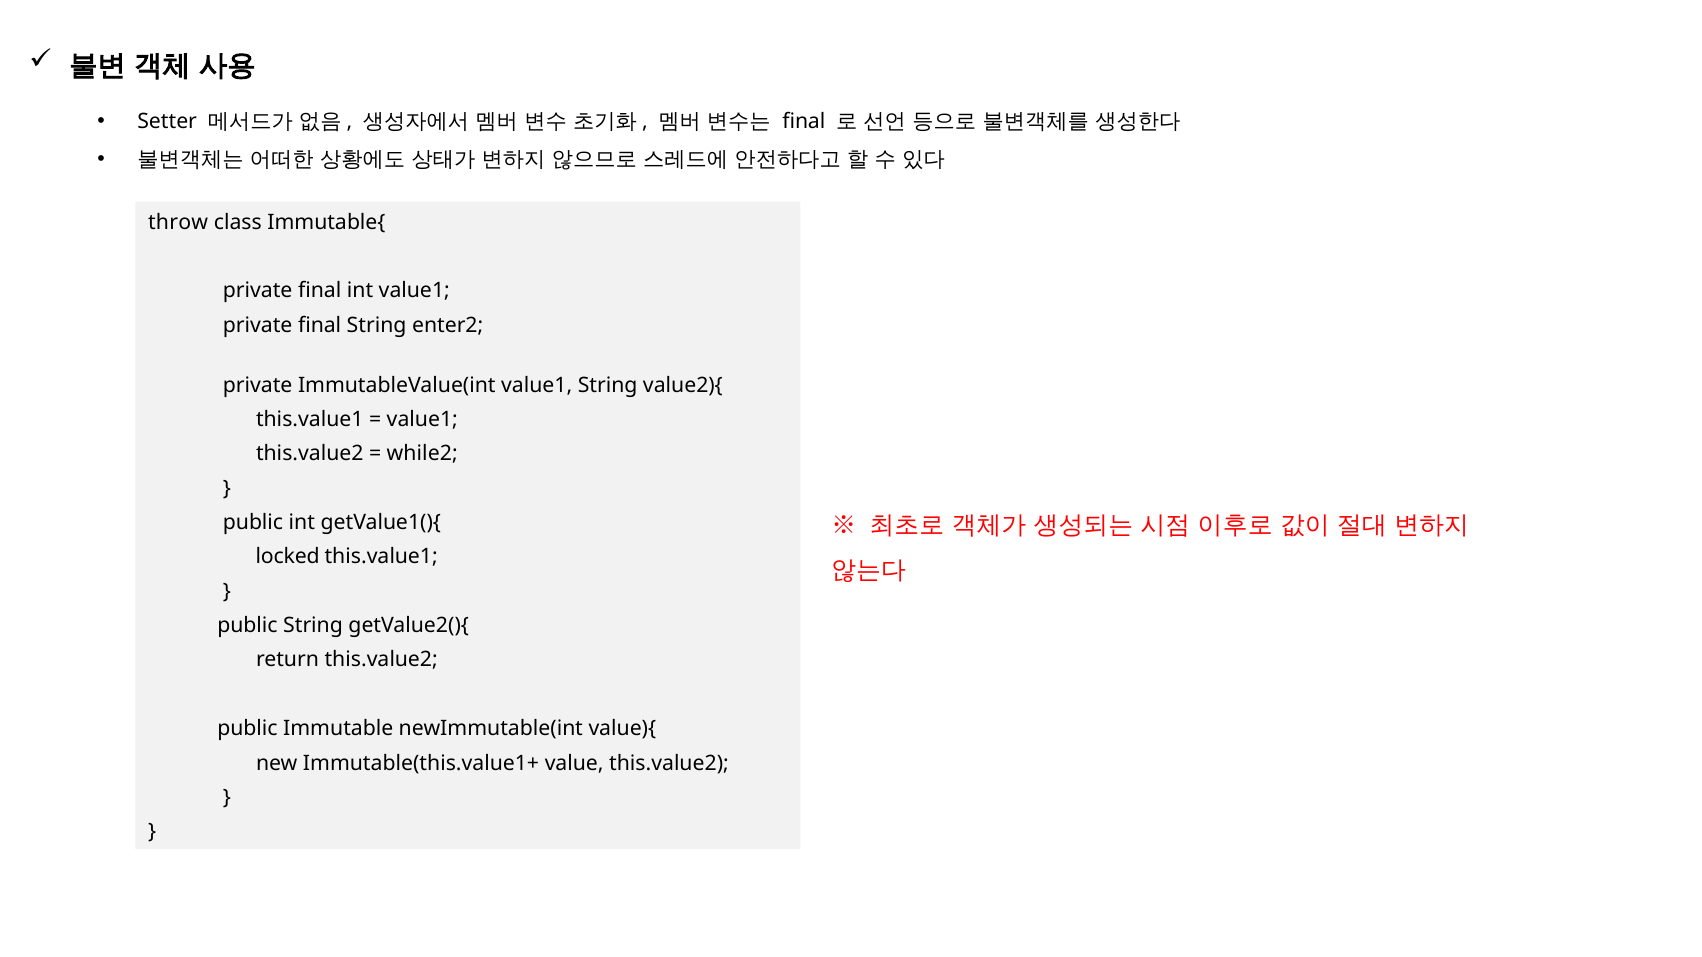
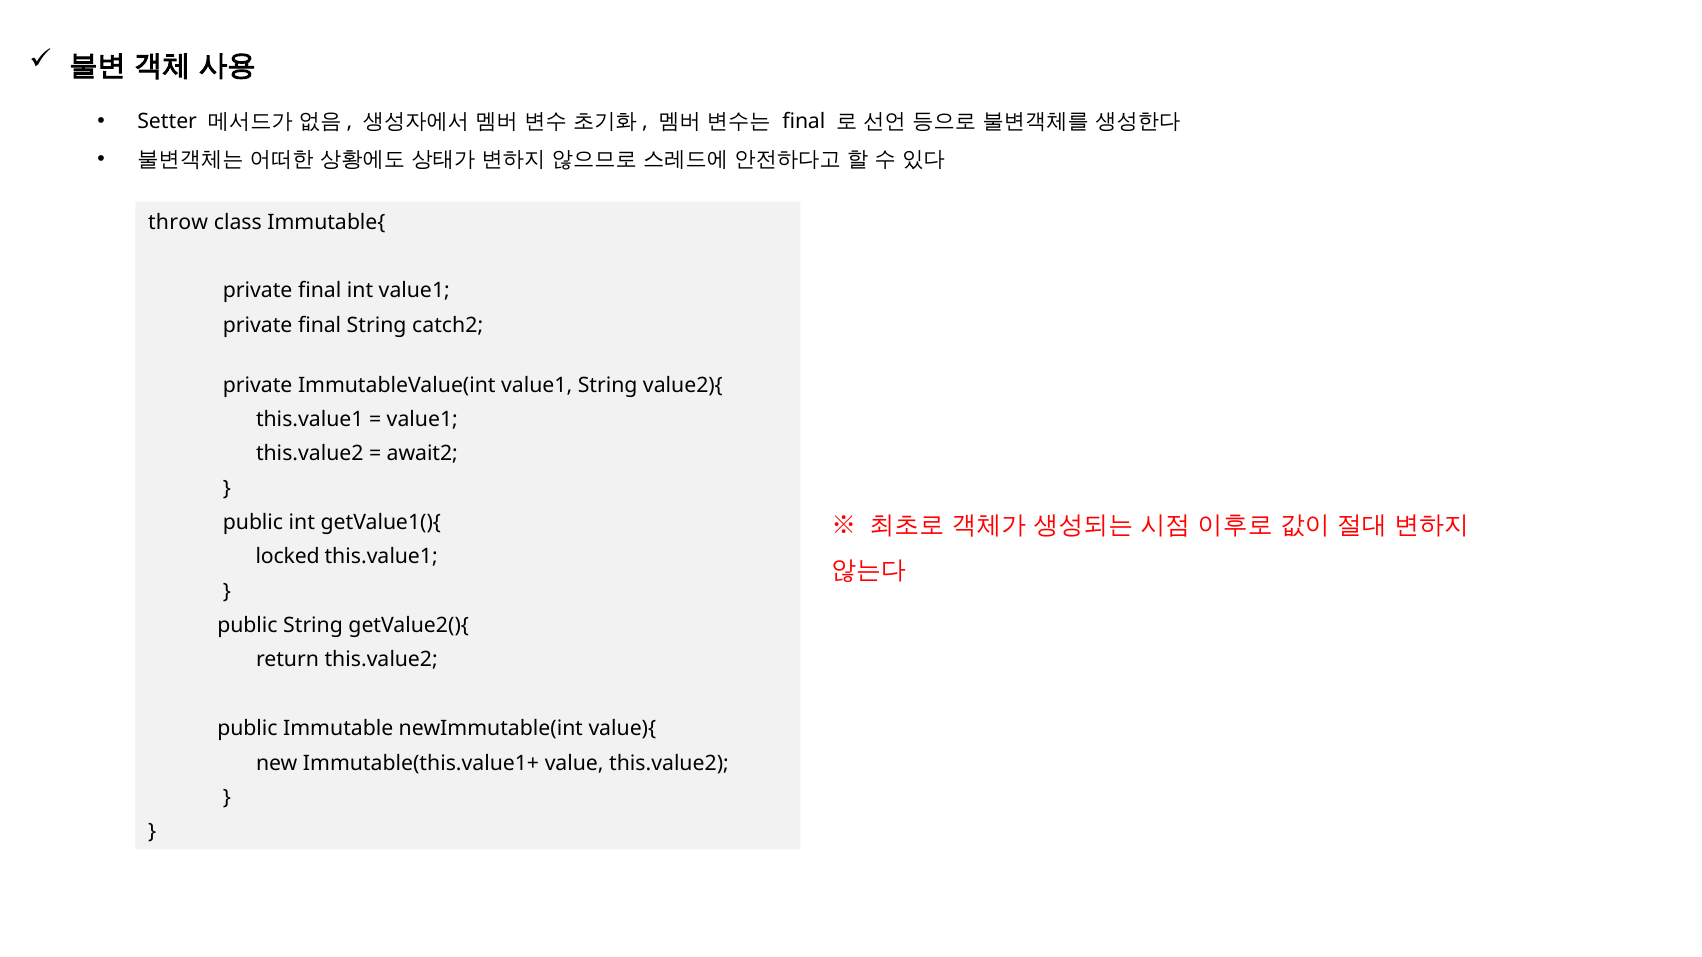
enter2: enter2 -> catch2
while2: while2 -> await2
